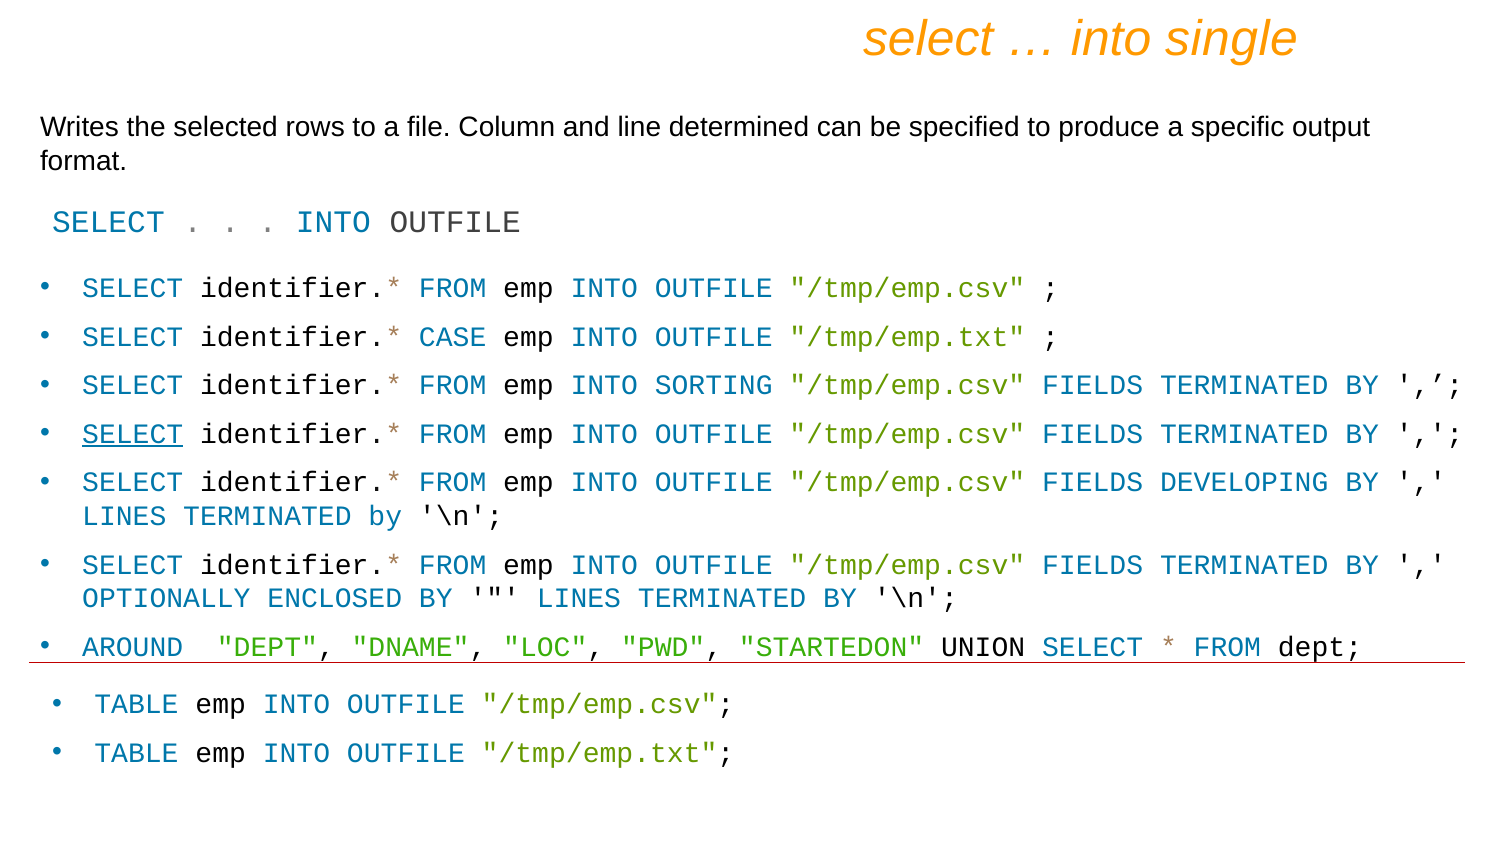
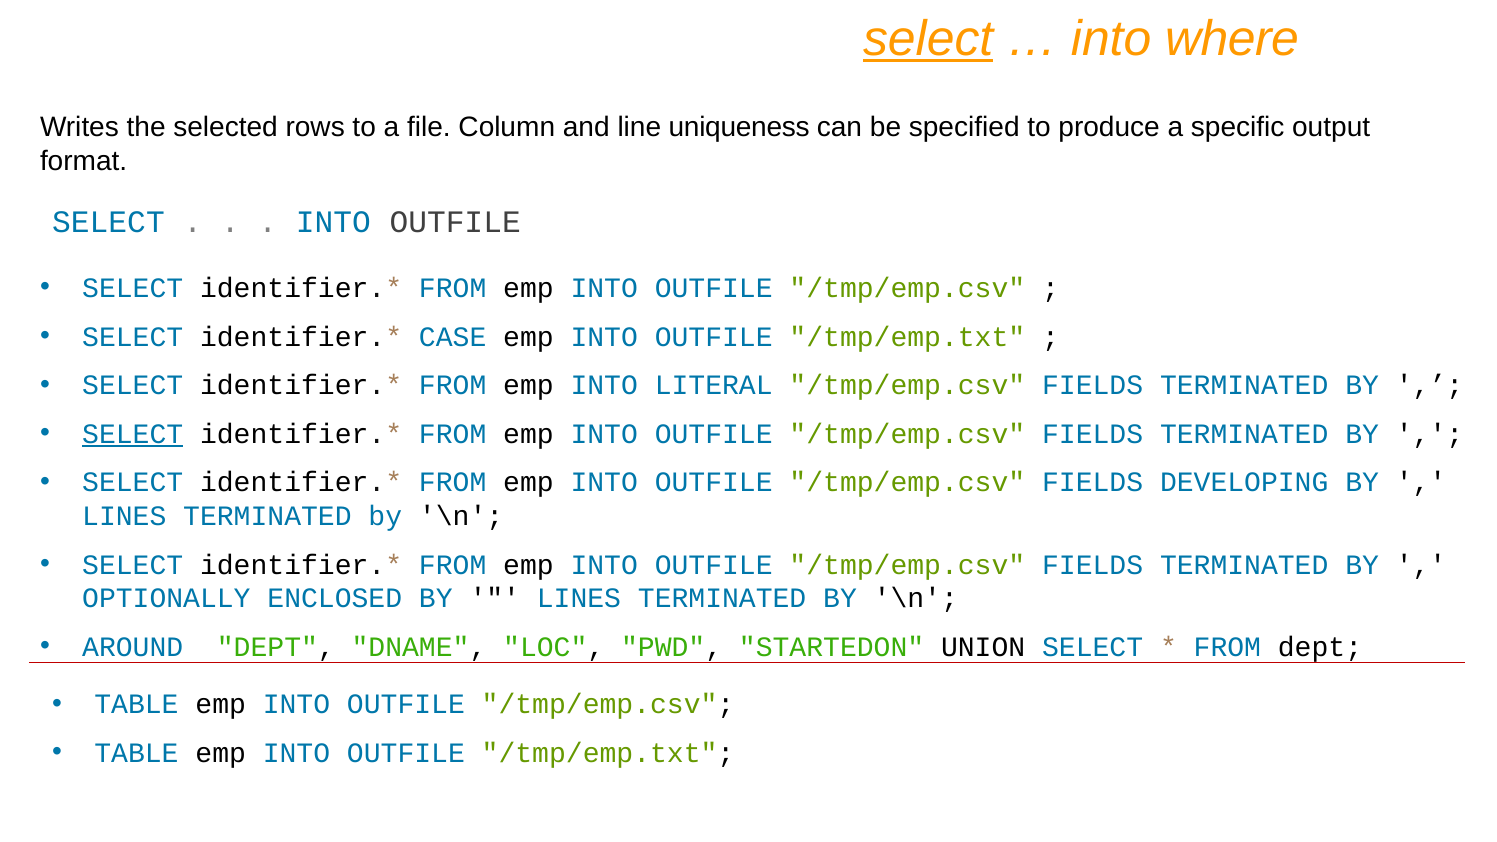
select at (928, 39) underline: none -> present
single: single -> where
determined: determined -> uniqueness
SORTING: SORTING -> LITERAL
